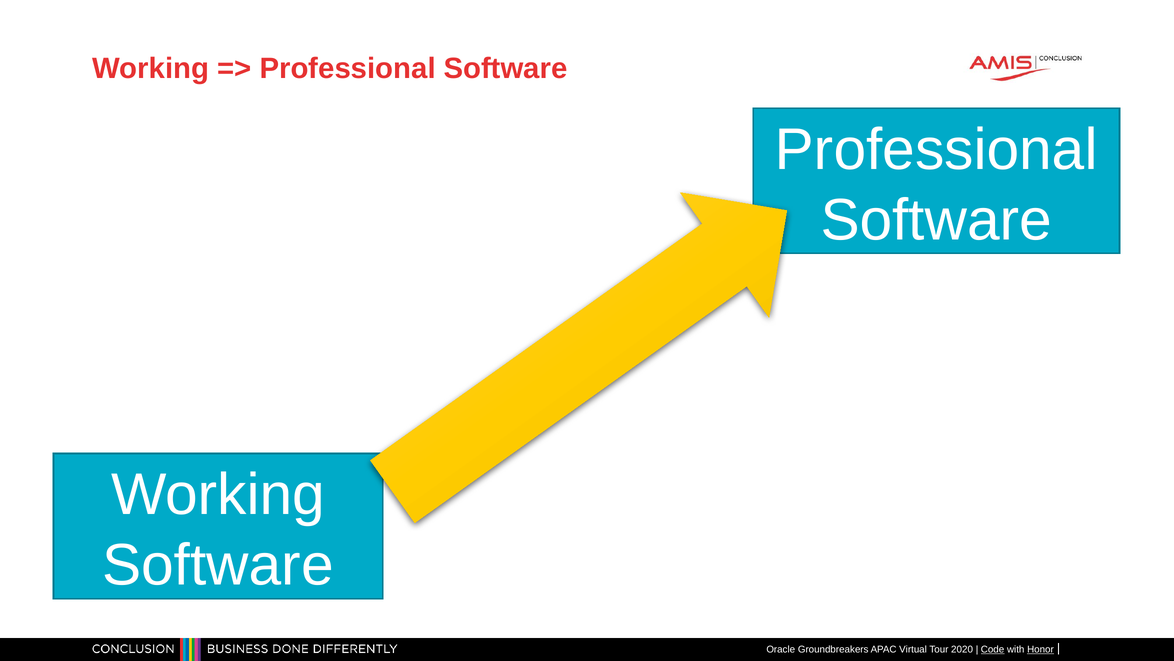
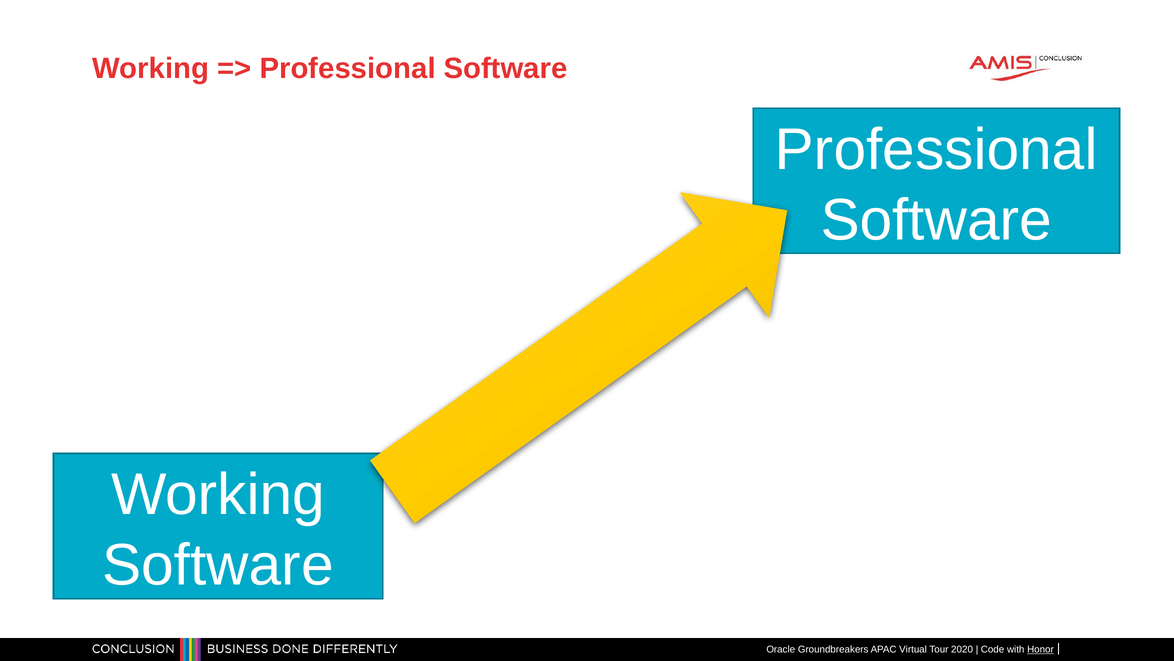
Code underline: present -> none
